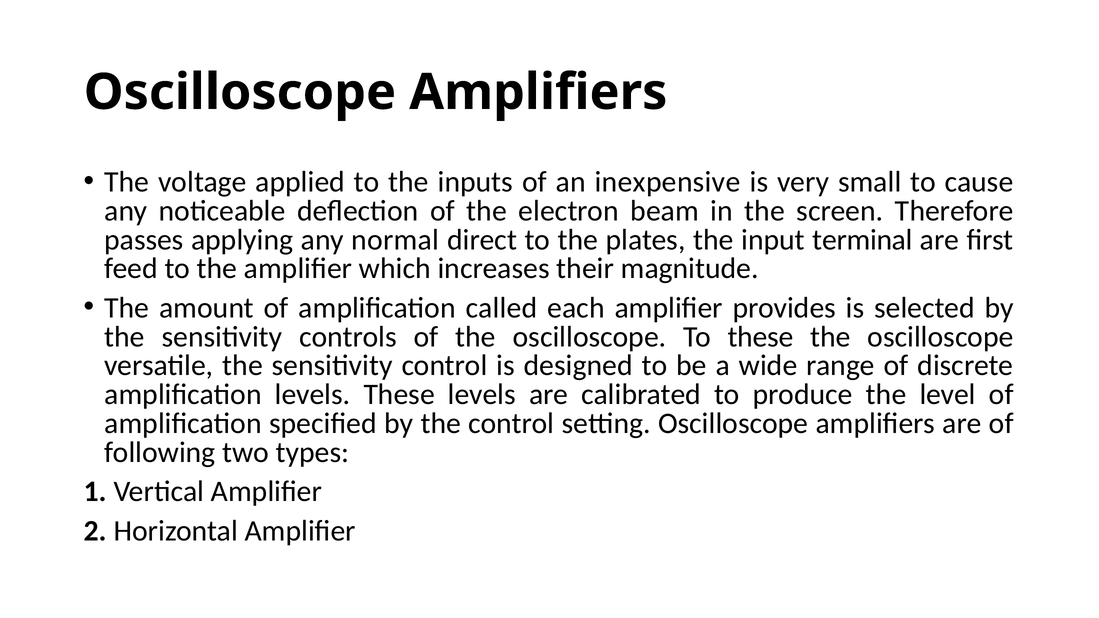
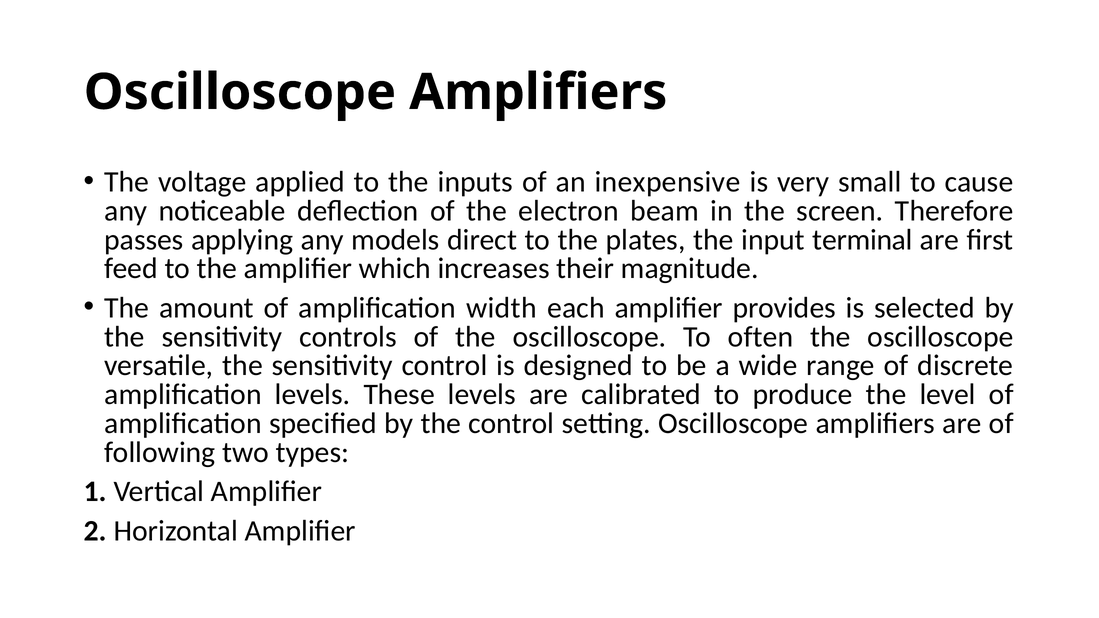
normal: normal -> models
called: called -> width
To these: these -> often
